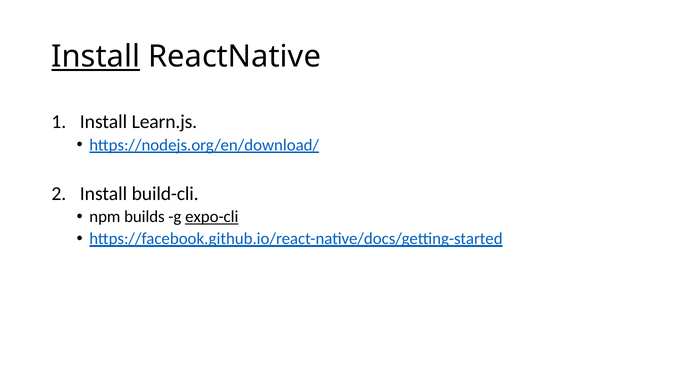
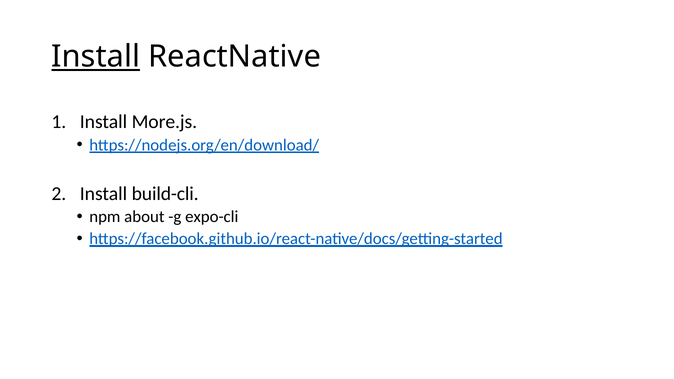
Learn.js: Learn.js -> More.js
builds: builds -> about
expo-cli underline: present -> none
